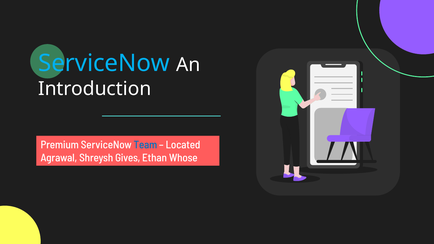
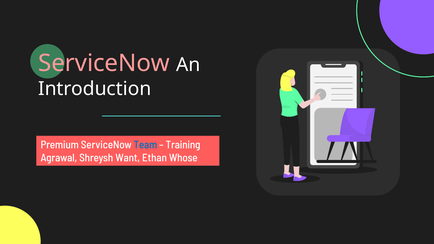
ServiceNow at (104, 63) colour: light blue -> pink
Located: Located -> Training
Gives: Gives -> Want
